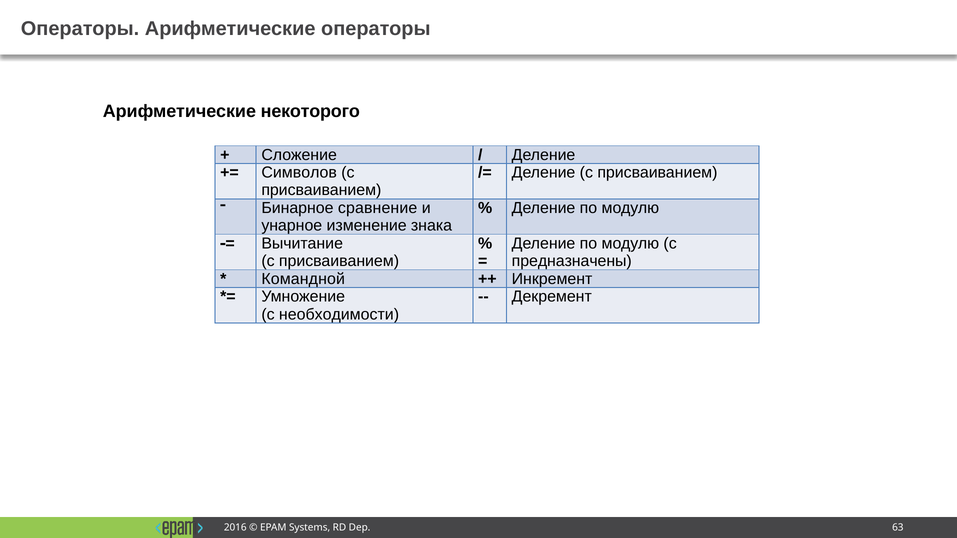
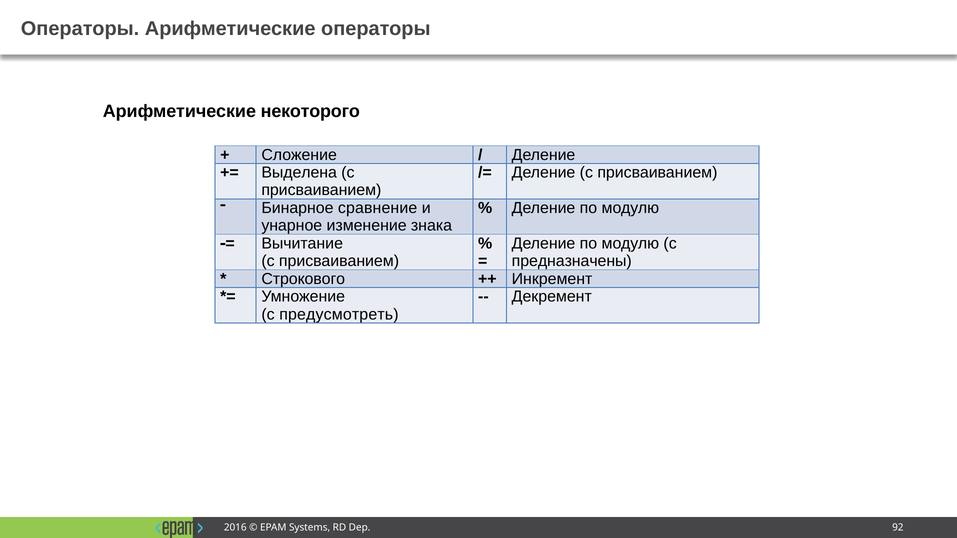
Символов: Символов -> Выделена
Командной: Командной -> Строкового
необходимости: необходимости -> предусмотреть
63: 63 -> 92
